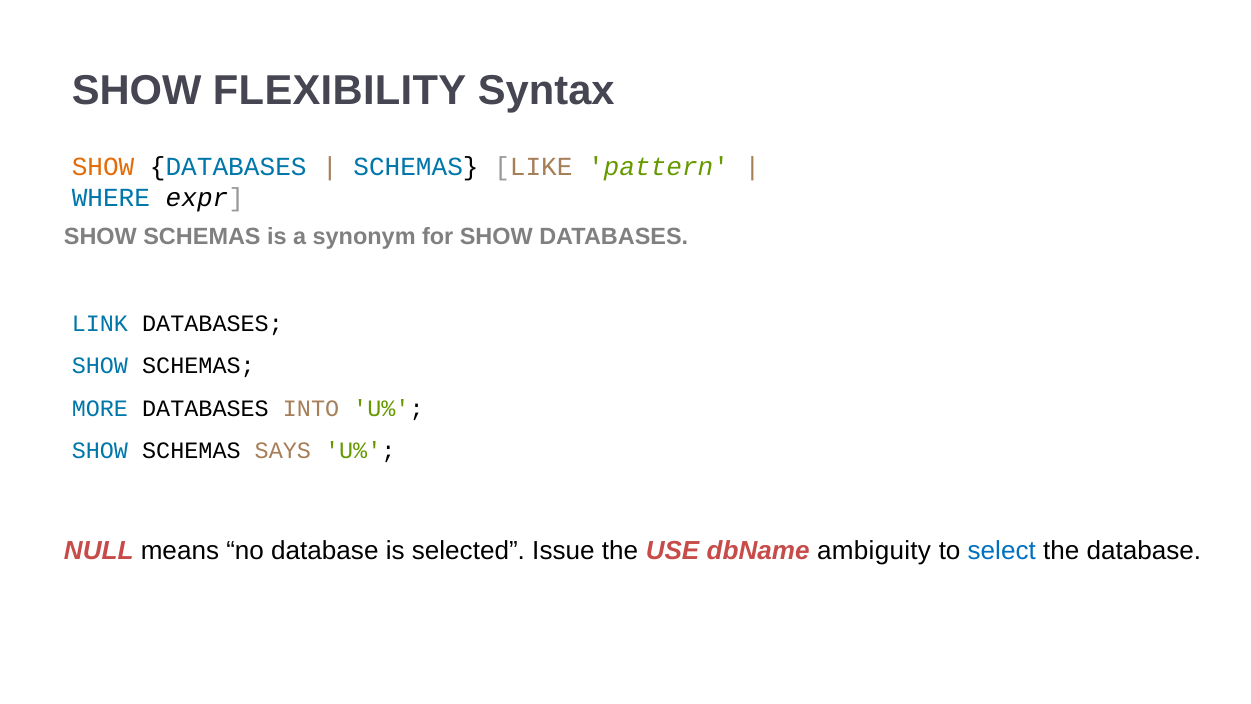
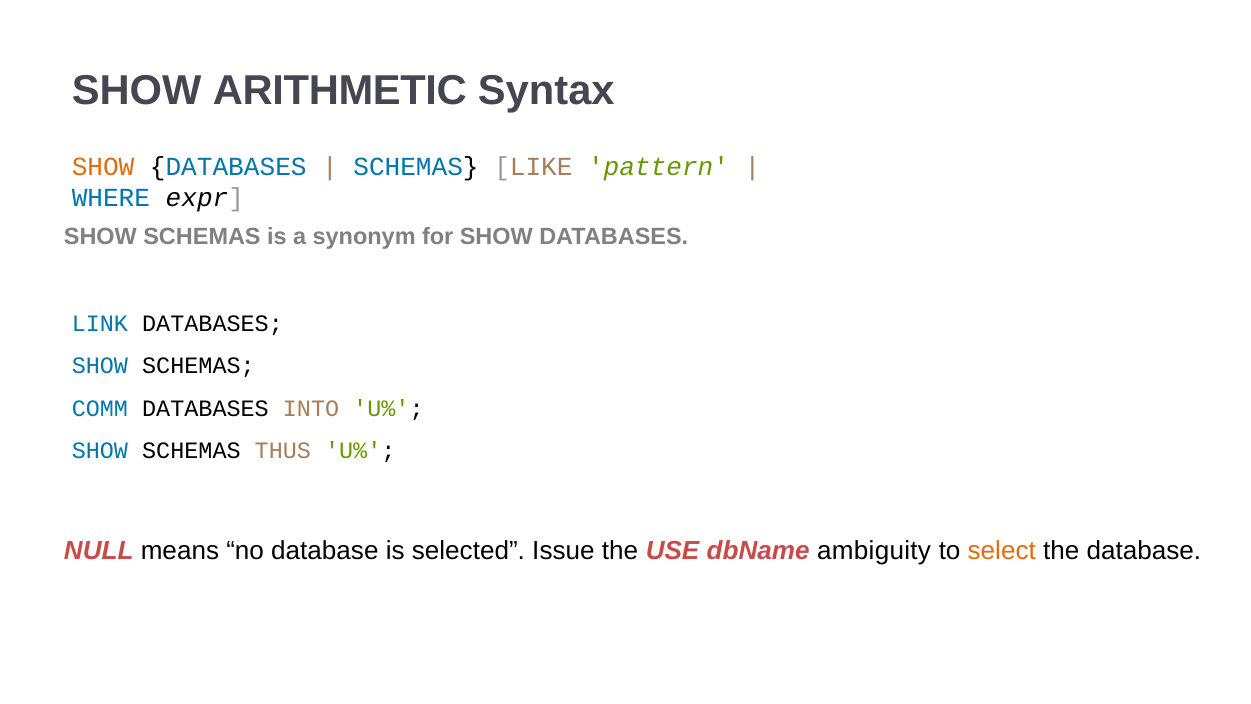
FLEXIBILITY: FLEXIBILITY -> ARITHMETIC
MORE: MORE -> COMM
SAYS: SAYS -> THUS
select colour: blue -> orange
